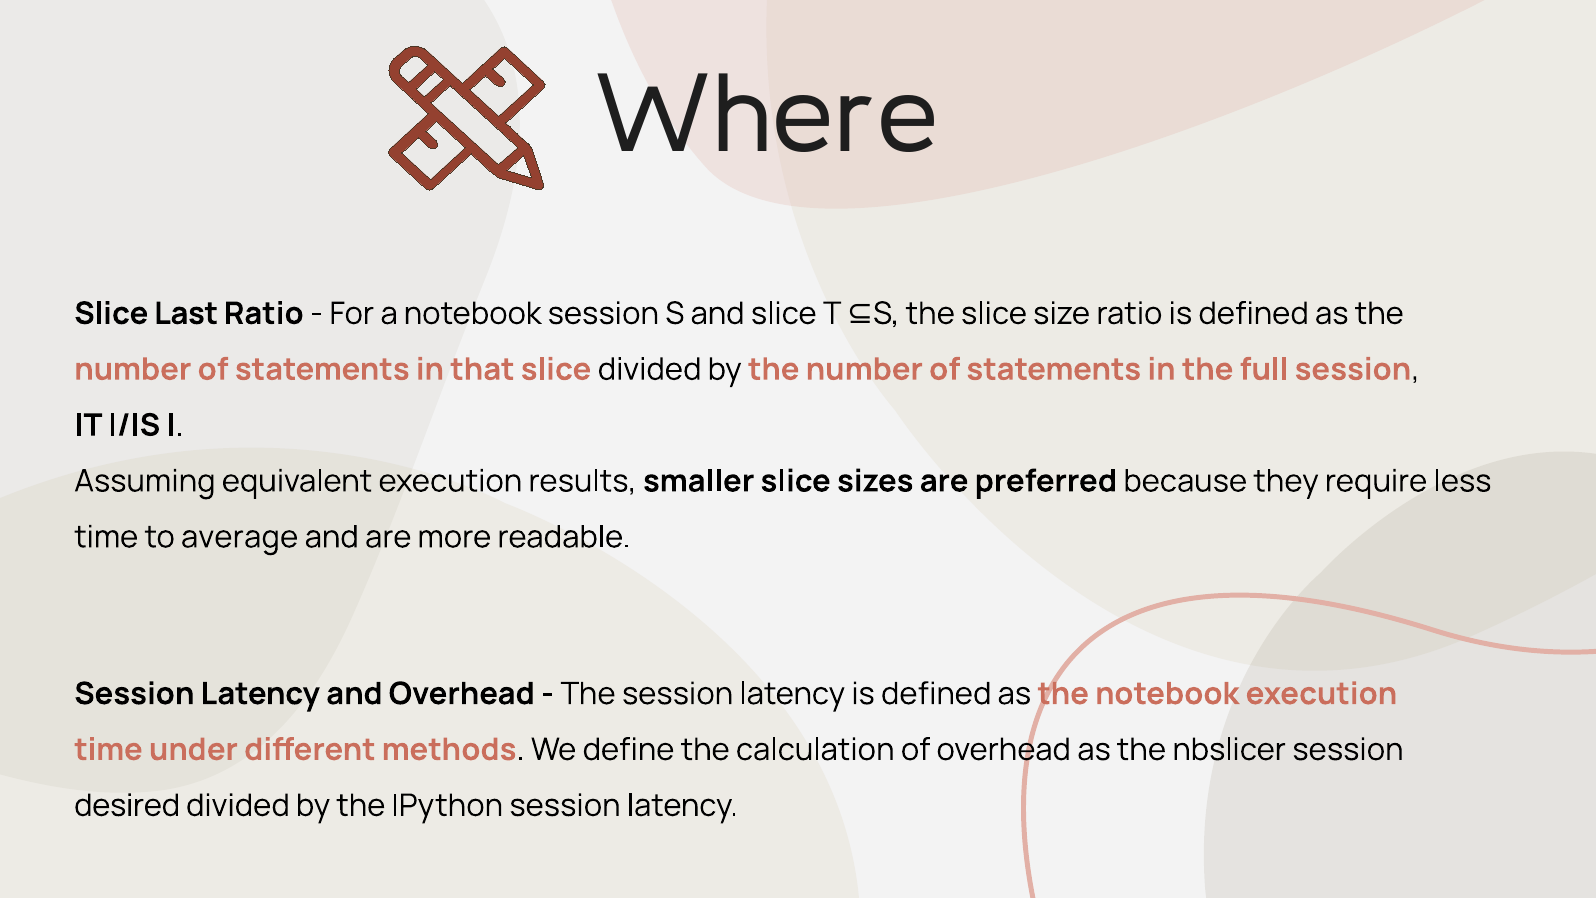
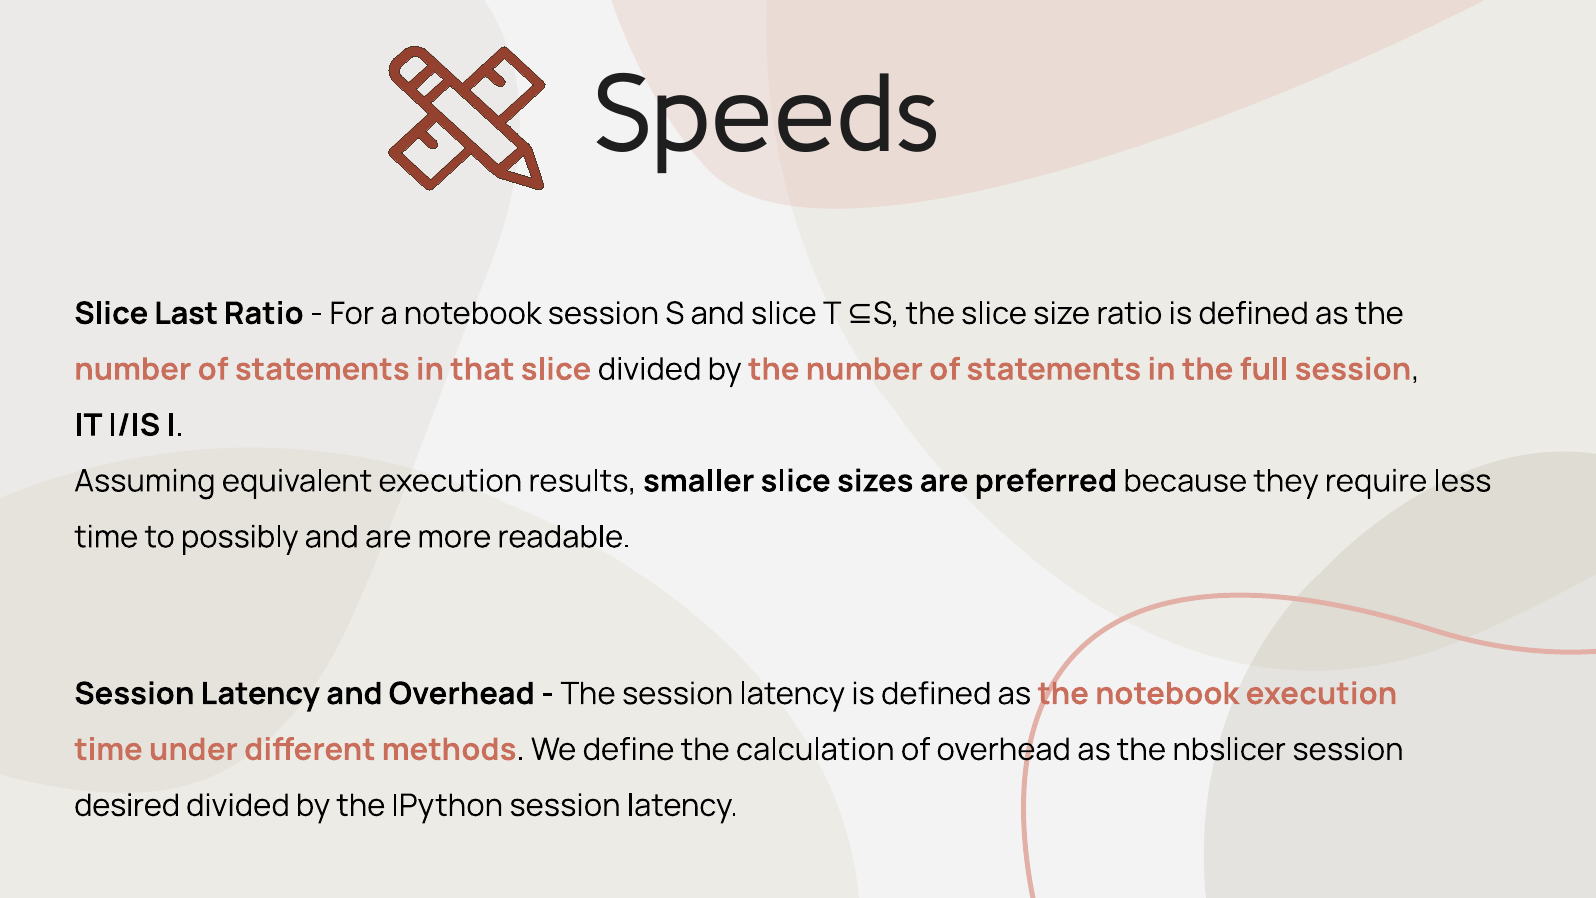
Where: Where -> Speeds
average: average -> possibly
